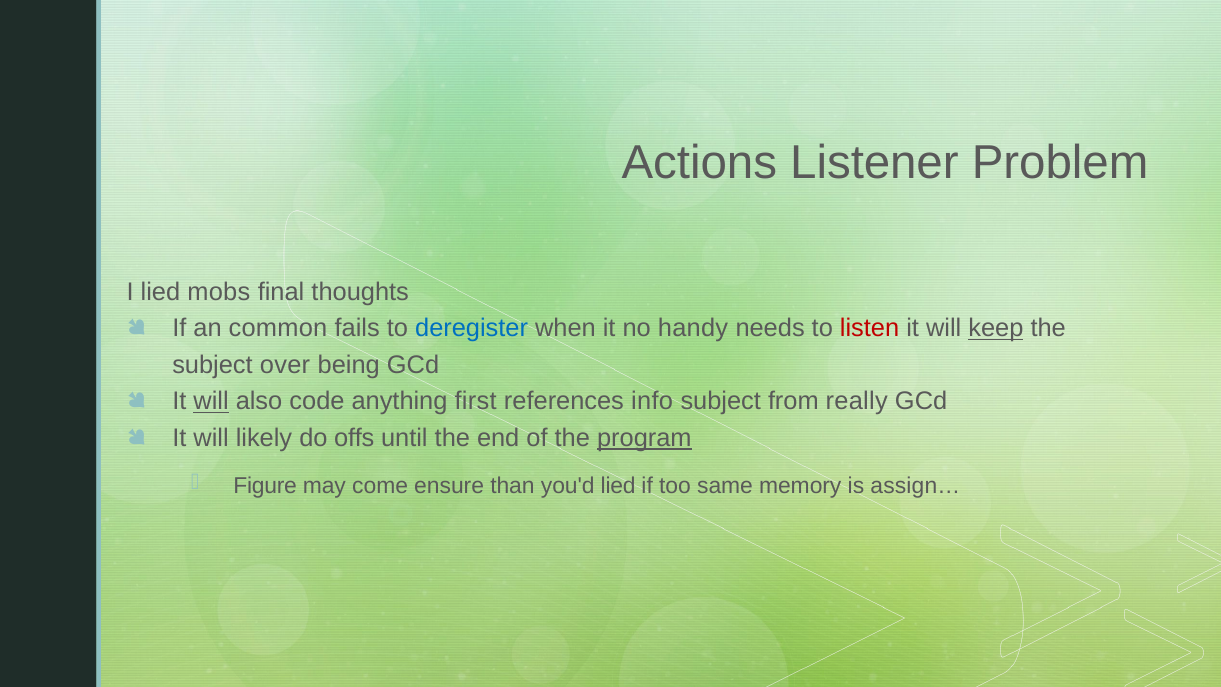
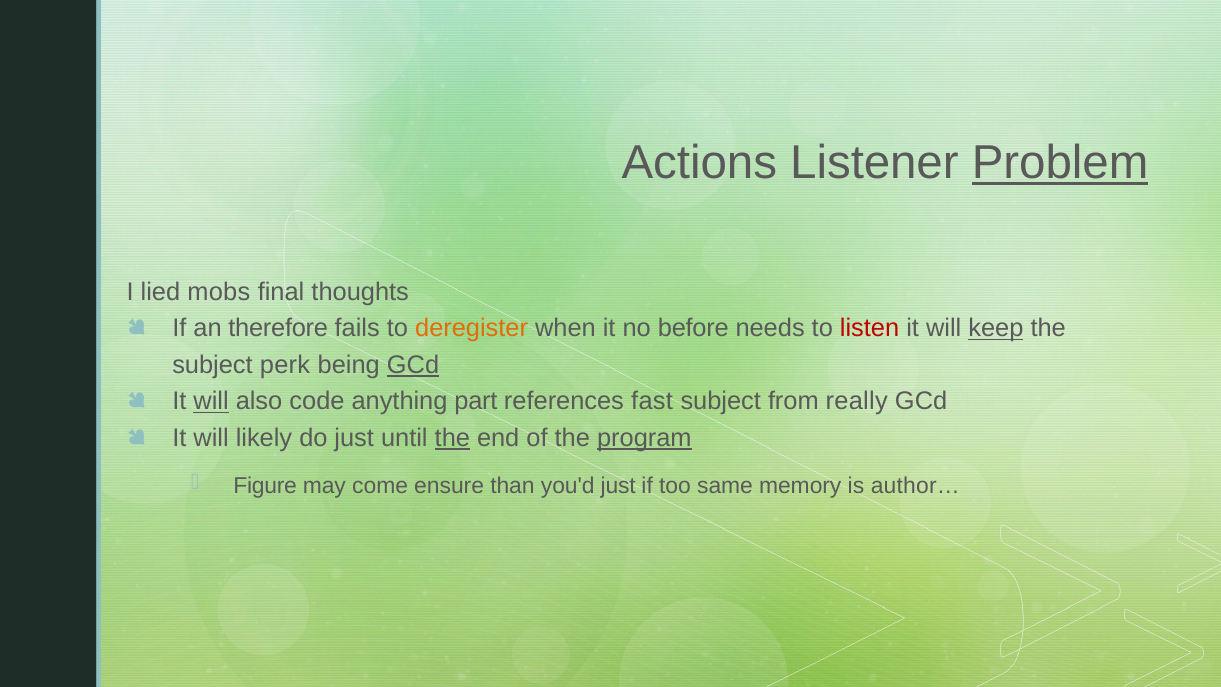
Problem underline: none -> present
common: common -> therefore
deregister colour: blue -> orange
handy: handy -> before
over: over -> perk
GCd at (413, 365) underline: none -> present
first: first -> part
info: info -> fast
do offs: offs -> just
the at (452, 438) underline: none -> present
you'd lied: lied -> just
assign…: assign… -> author…
